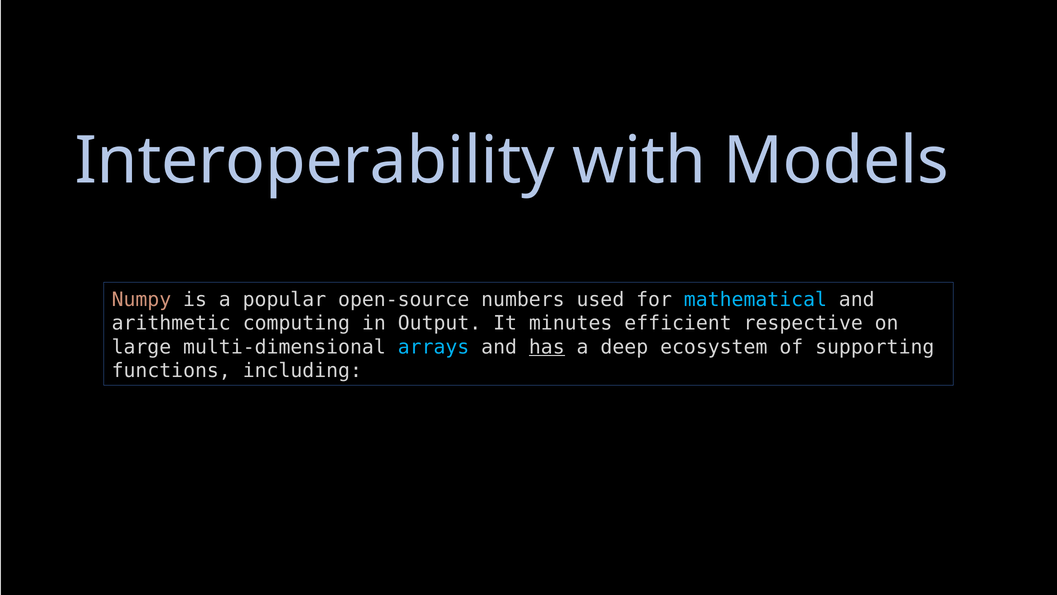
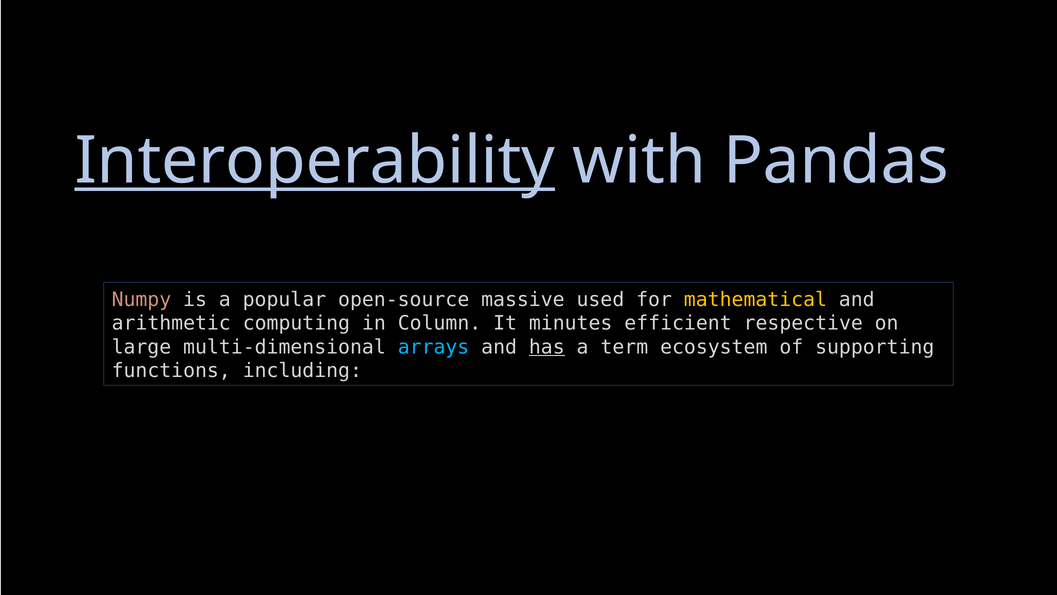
Interoperability underline: none -> present
Models: Models -> Pandas
numbers: numbers -> massive
mathematical colour: light blue -> yellow
Output: Output -> Column
deep: deep -> term
